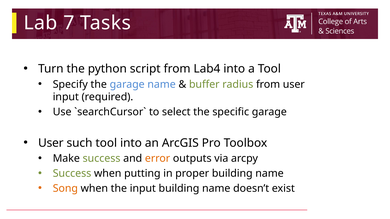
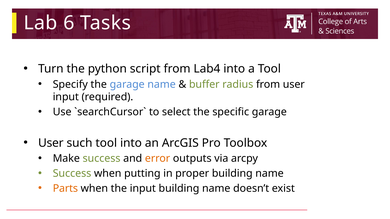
7: 7 -> 6
Song: Song -> Parts
